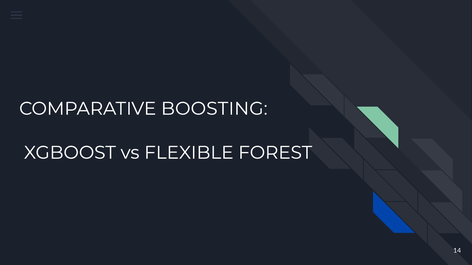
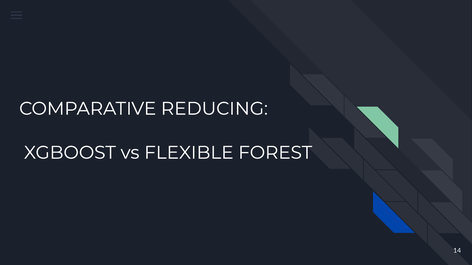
BOOSTING: BOOSTING -> REDUCING
